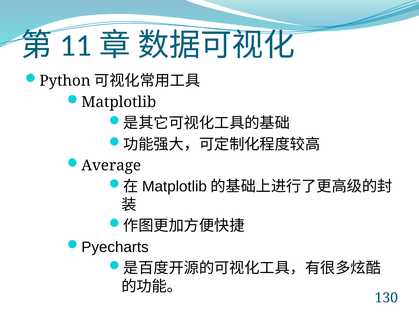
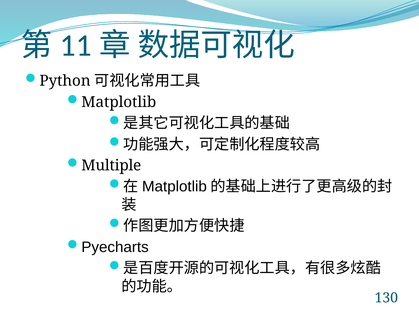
Average: Average -> Multiple
